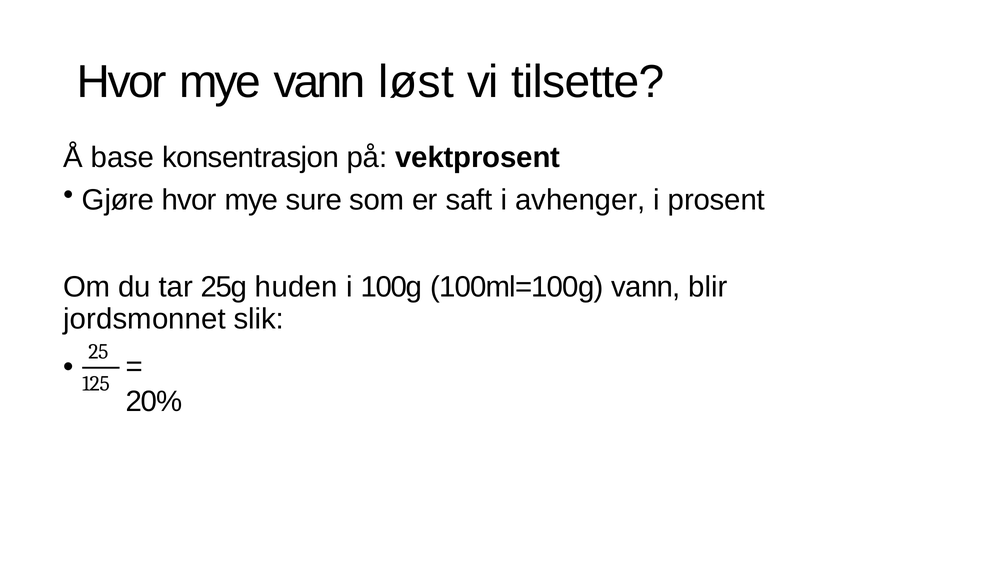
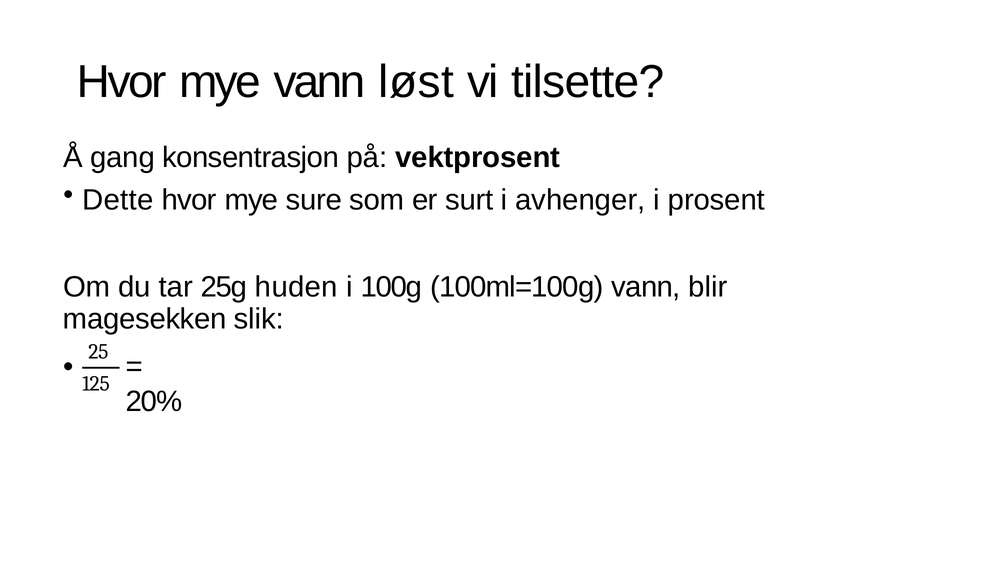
base: base -> gang
Gjøre: Gjøre -> Dette
saft: saft -> surt
jordsmonnet: jordsmonnet -> magesekken
